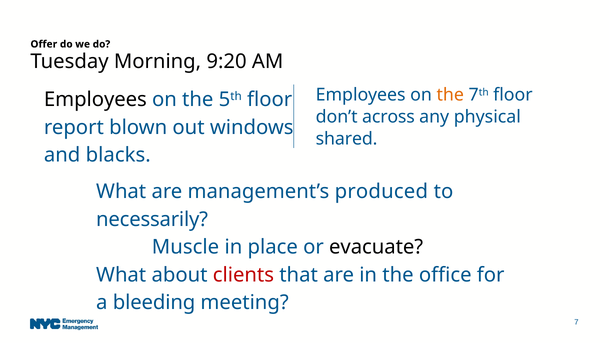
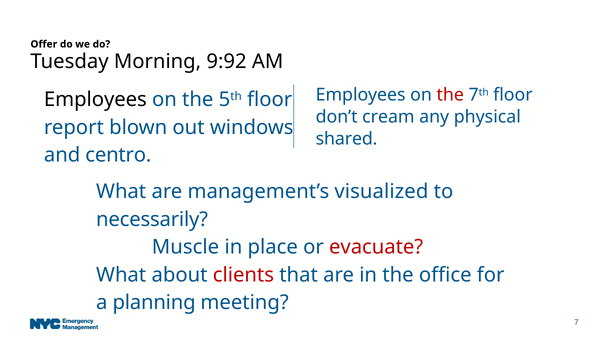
9:20: 9:20 -> 9:92
the at (450, 95) colour: orange -> red
across: across -> cream
blacks: blacks -> centro
produced: produced -> visualized
evacuate colour: black -> red
bleeding: bleeding -> planning
